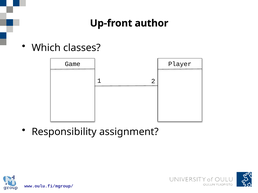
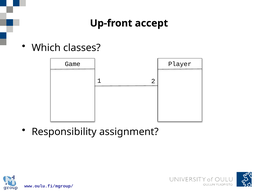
author: author -> accept
